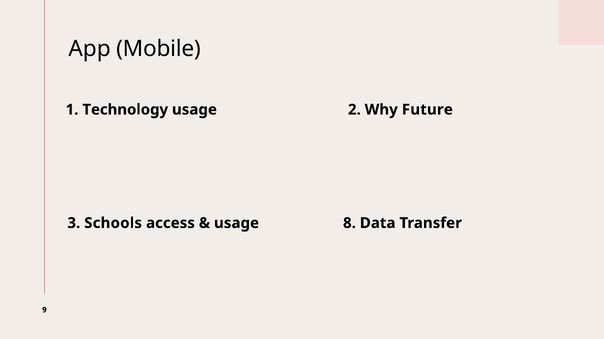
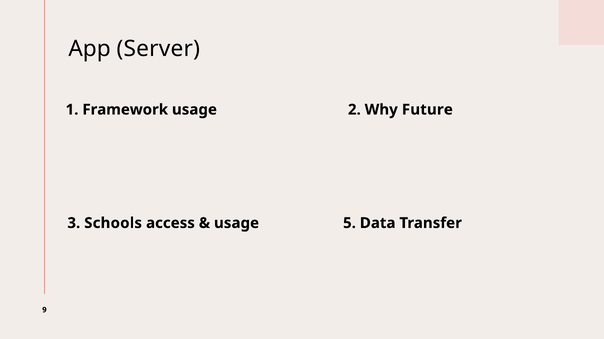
Mobile: Mobile -> Server
Technology: Technology -> Framework
8: 8 -> 5
